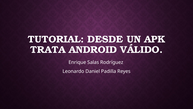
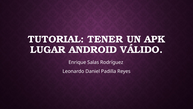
DESDE: DESDE -> TENER
TRATA: TRATA -> LUGAR
